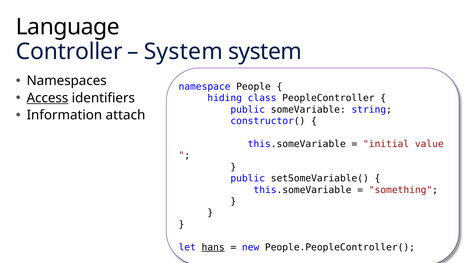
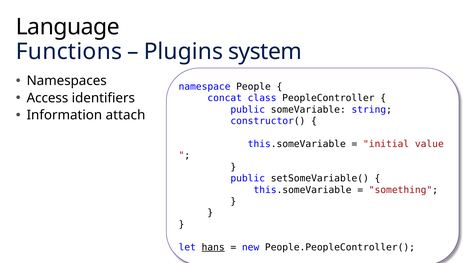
Controller: Controller -> Functions
System at (183, 52): System -> Plugins
Access underline: present -> none
hiding: hiding -> concat
